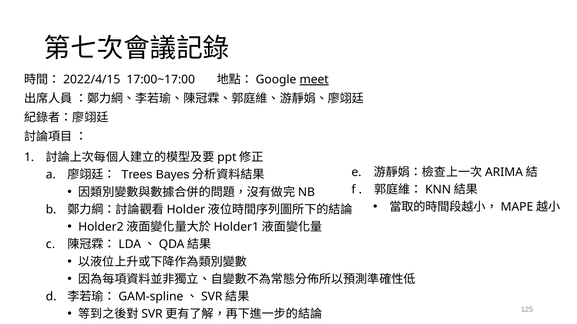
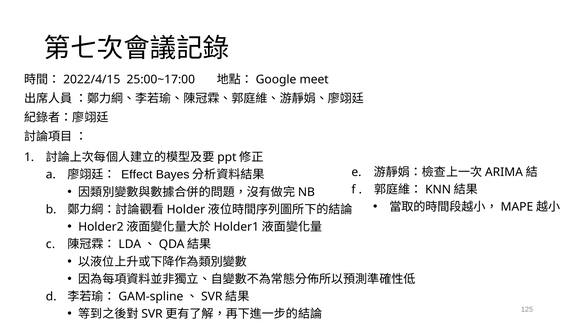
17:00~17:00: 17:00~17:00 -> 25:00~17:00
meet underline: present -> none
Trees: Trees -> Effect
